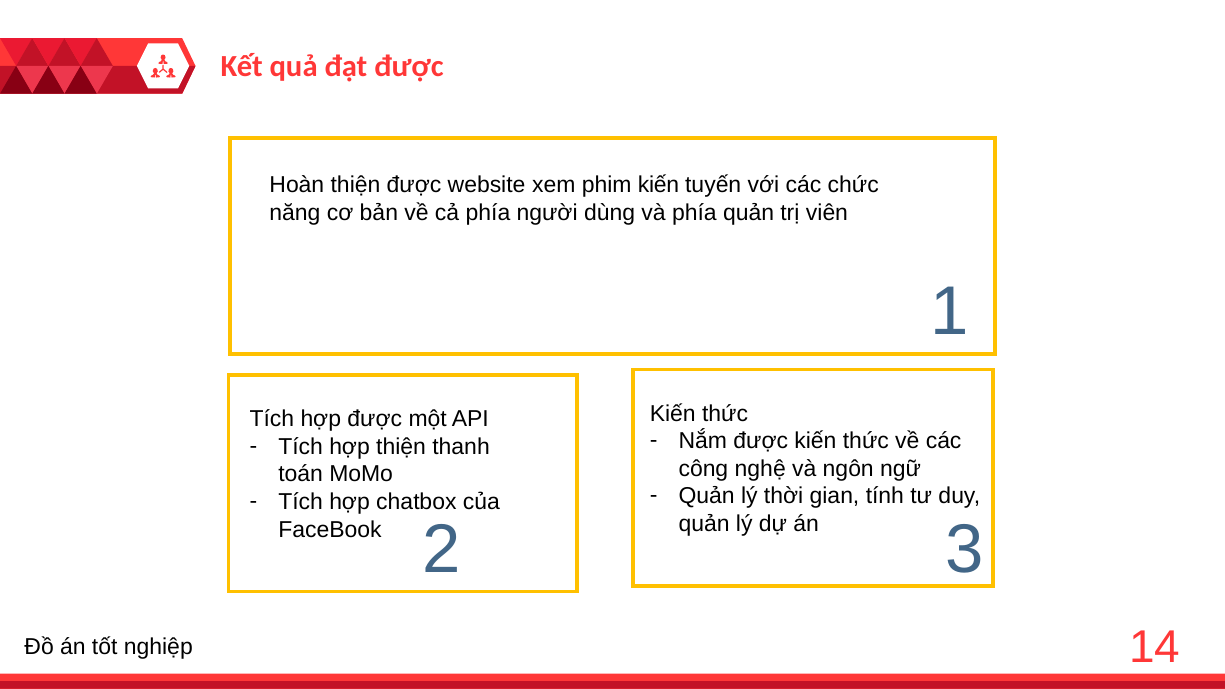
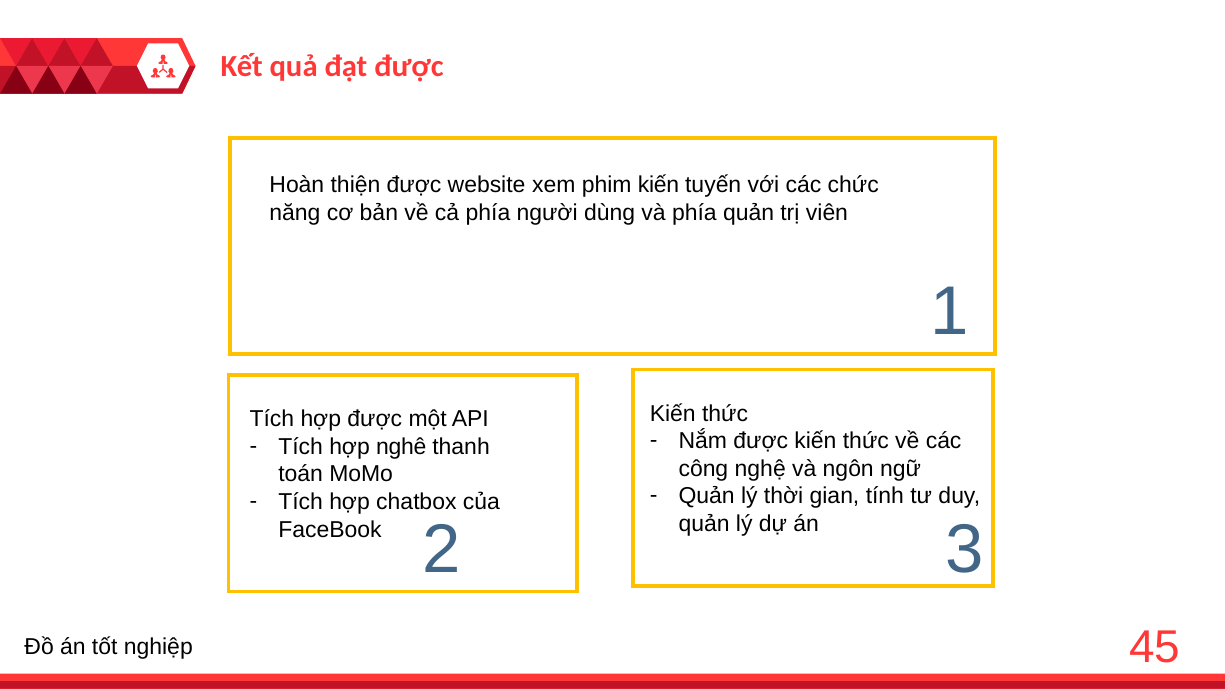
hợp thiện: thiện -> nghê
14: 14 -> 45
